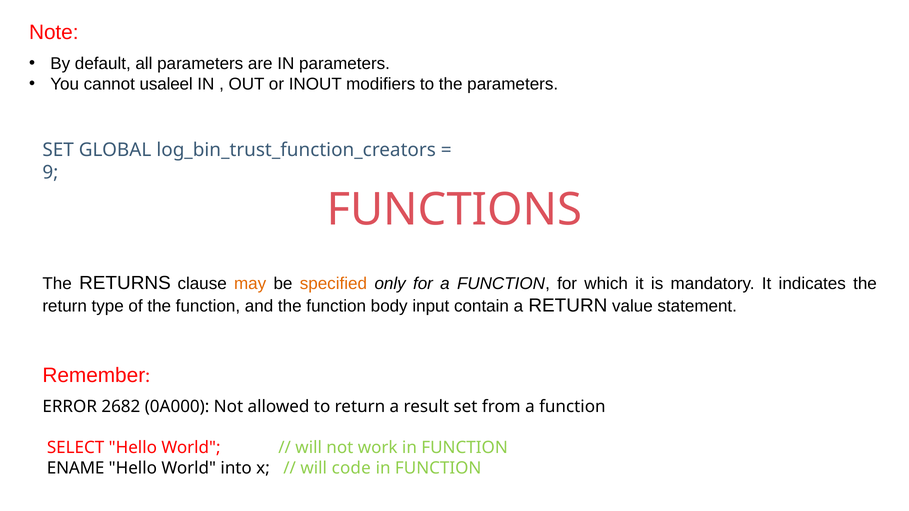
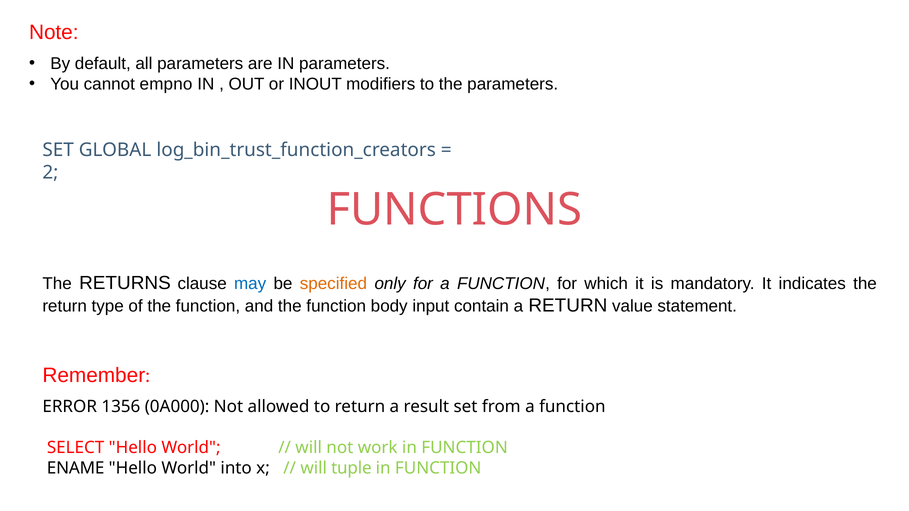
usaleel: usaleel -> empno
9: 9 -> 2
may colour: orange -> blue
2682: 2682 -> 1356
code: code -> tuple
